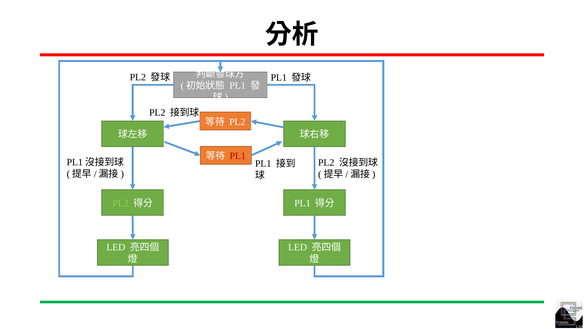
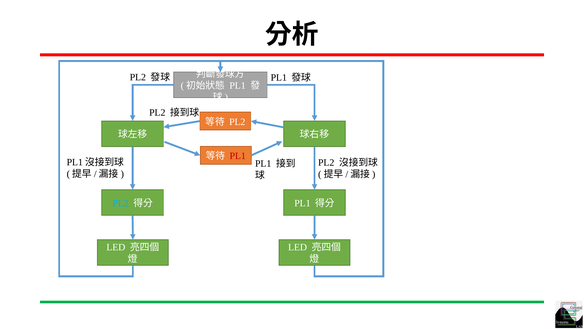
PL2 at (121, 203) colour: light green -> light blue
